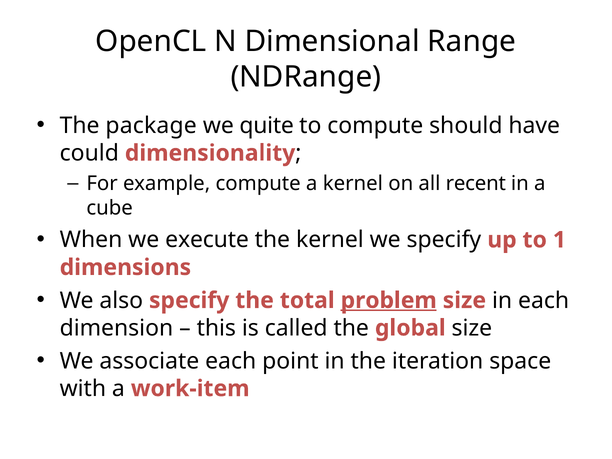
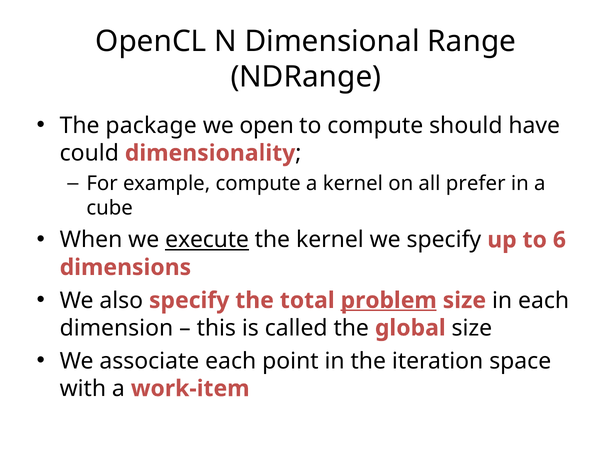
quite: quite -> open
recent: recent -> prefer
execute underline: none -> present
1: 1 -> 6
